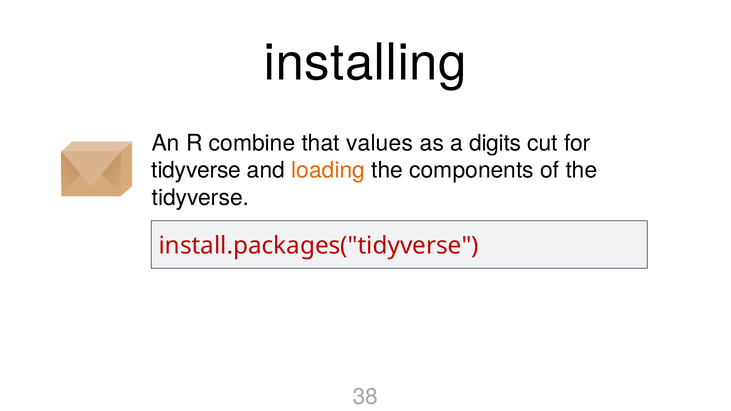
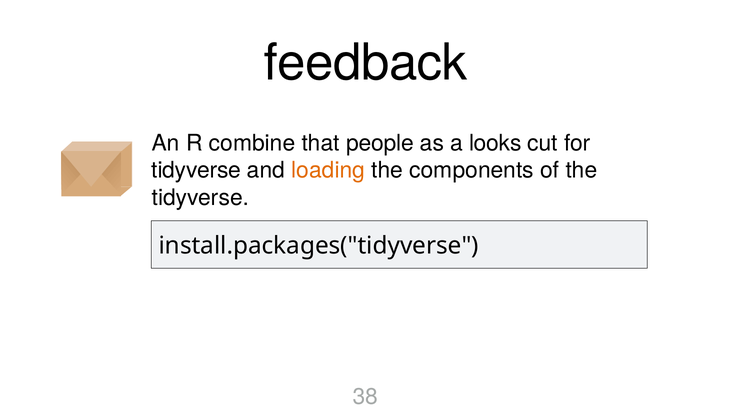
installing: installing -> feedback
values: values -> people
digits: digits -> looks
install.packages("tidyverse colour: red -> black
